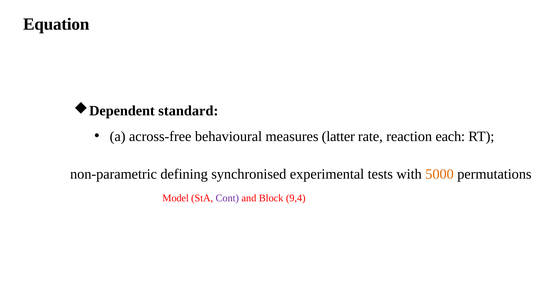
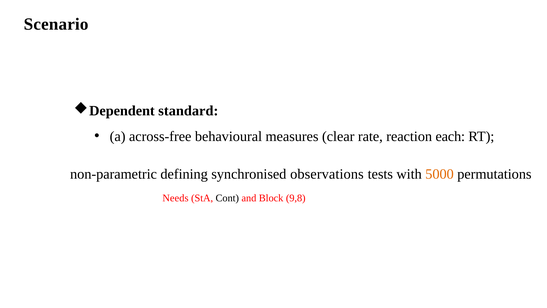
Equation: Equation -> Scenario
latter: latter -> clear
experimental: experimental -> observations
Model: Model -> Needs
Cont colour: purple -> black
9,4: 9,4 -> 9,8
